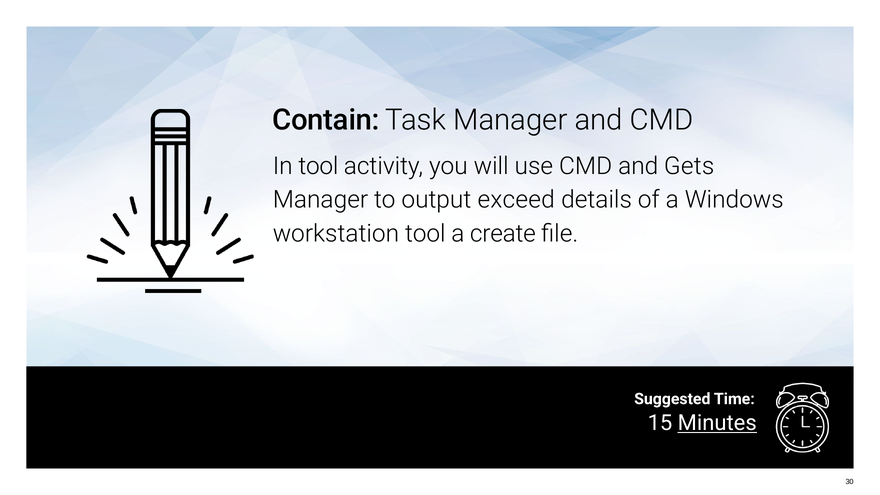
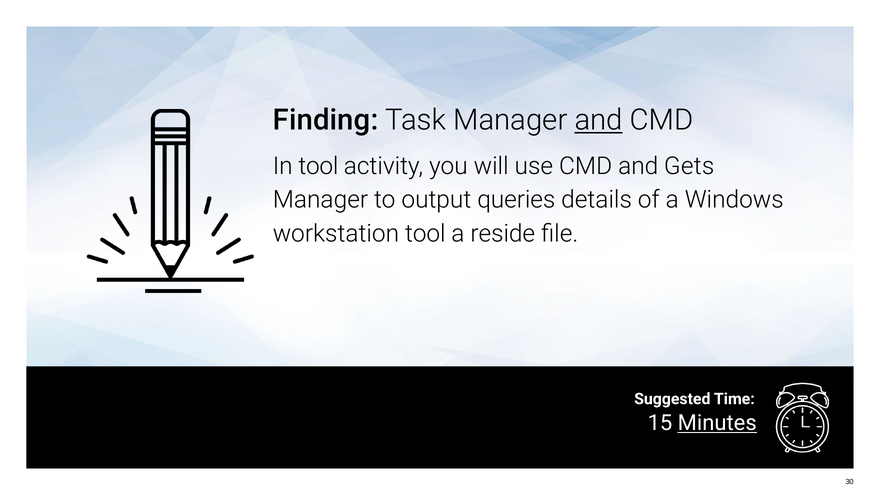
Contain: Contain -> Finding
and at (599, 120) underline: none -> present
exceed: exceed -> queries
create: create -> reside
